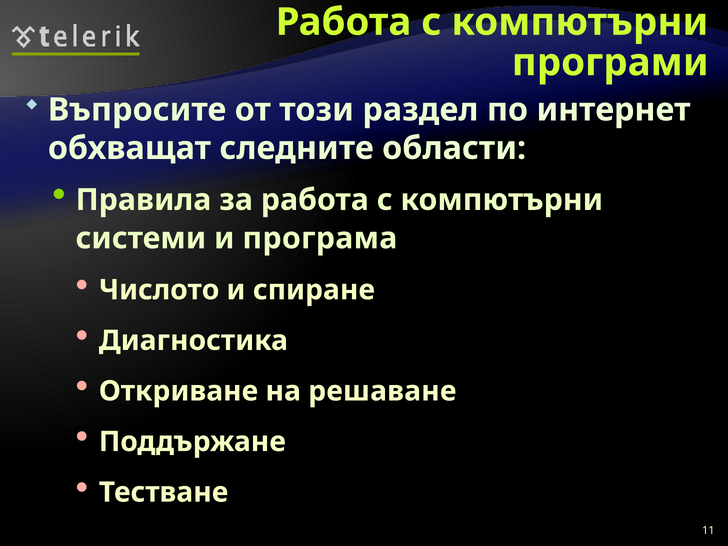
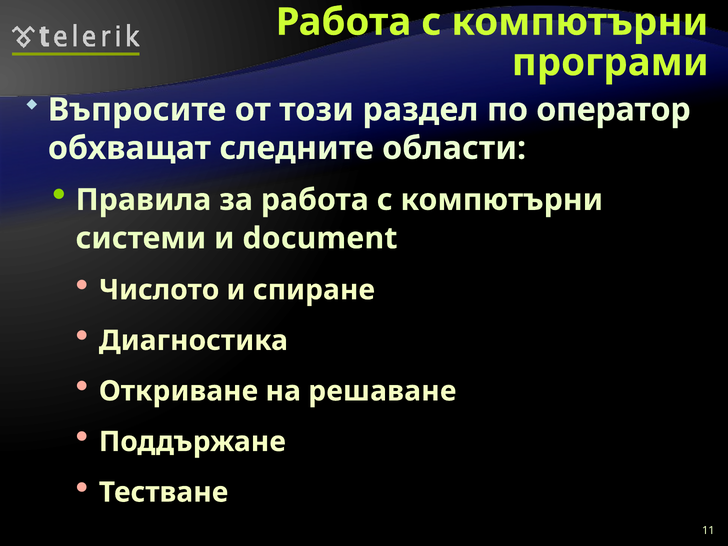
интернет: интернет -> оператор
програма: програма -> document
